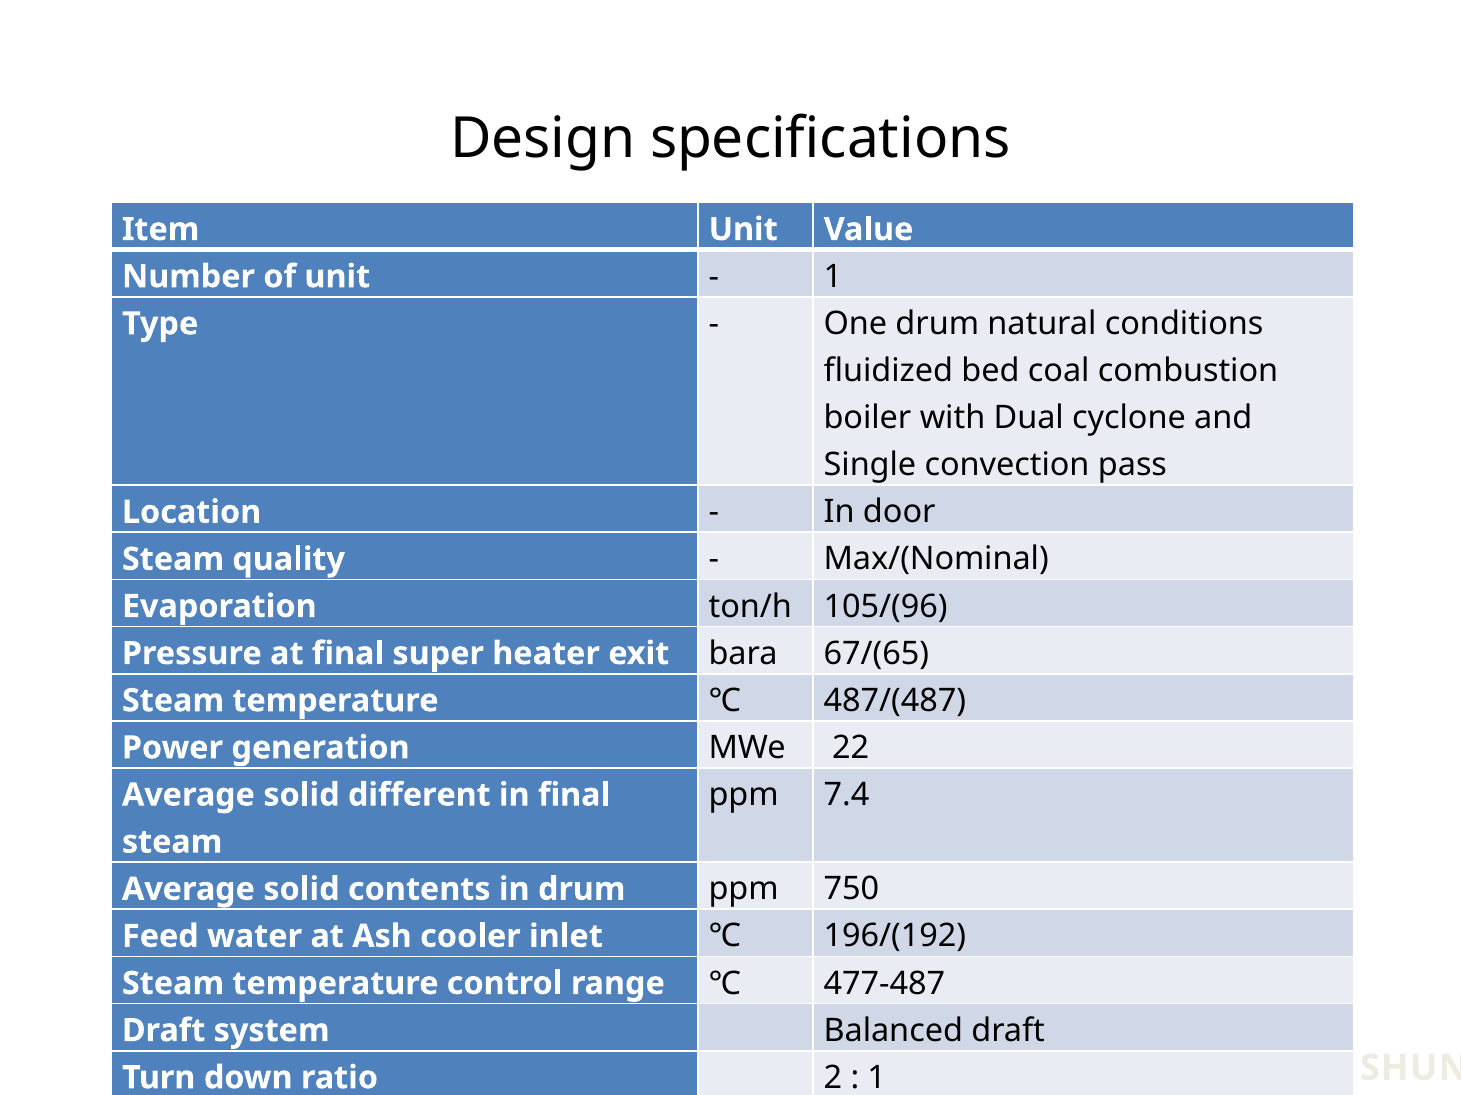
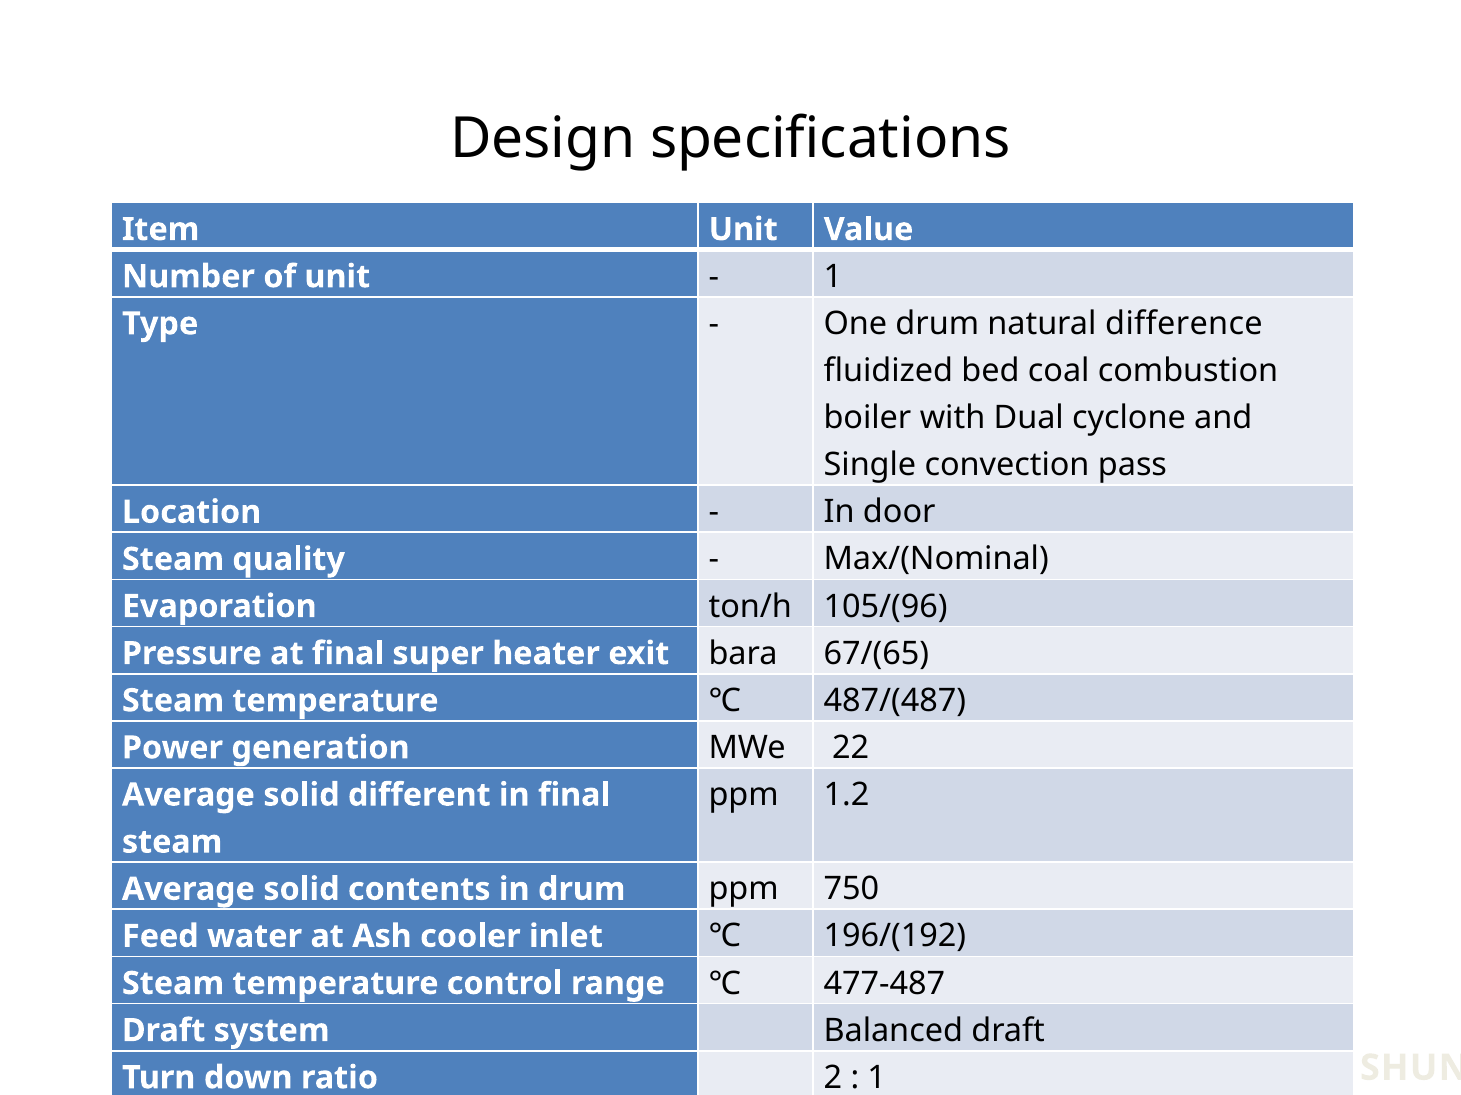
conditions: conditions -> difference
7.4: 7.4 -> 1.2
